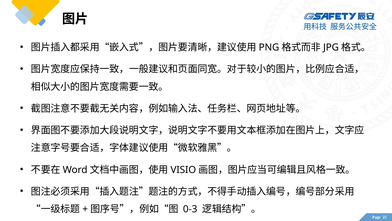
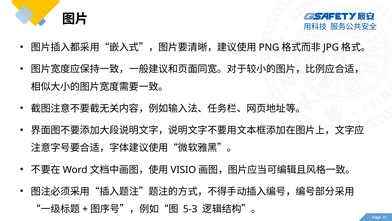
0-3: 0-3 -> 5-3
